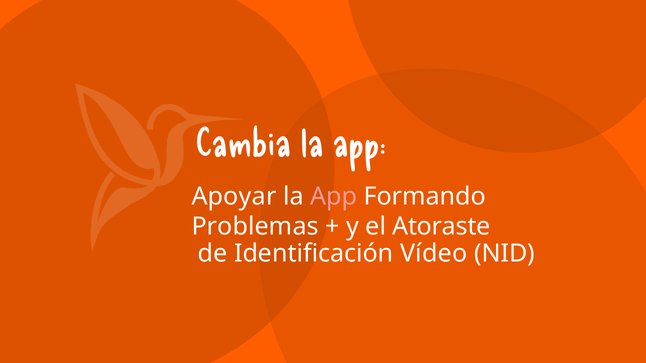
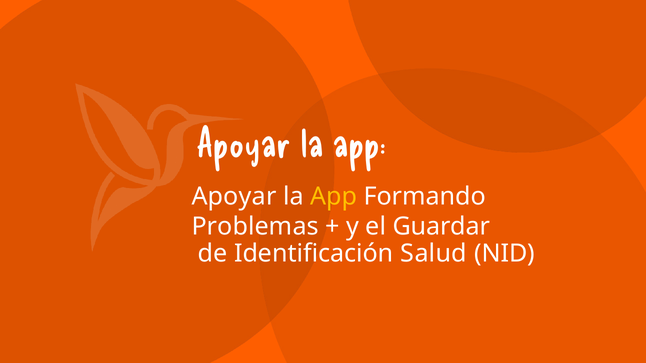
Cambia at (244, 144): Cambia -> Apoyar
App at (334, 197) colour: pink -> yellow
Atoraste: Atoraste -> Guardar
Vídeo: Vídeo -> Salud
